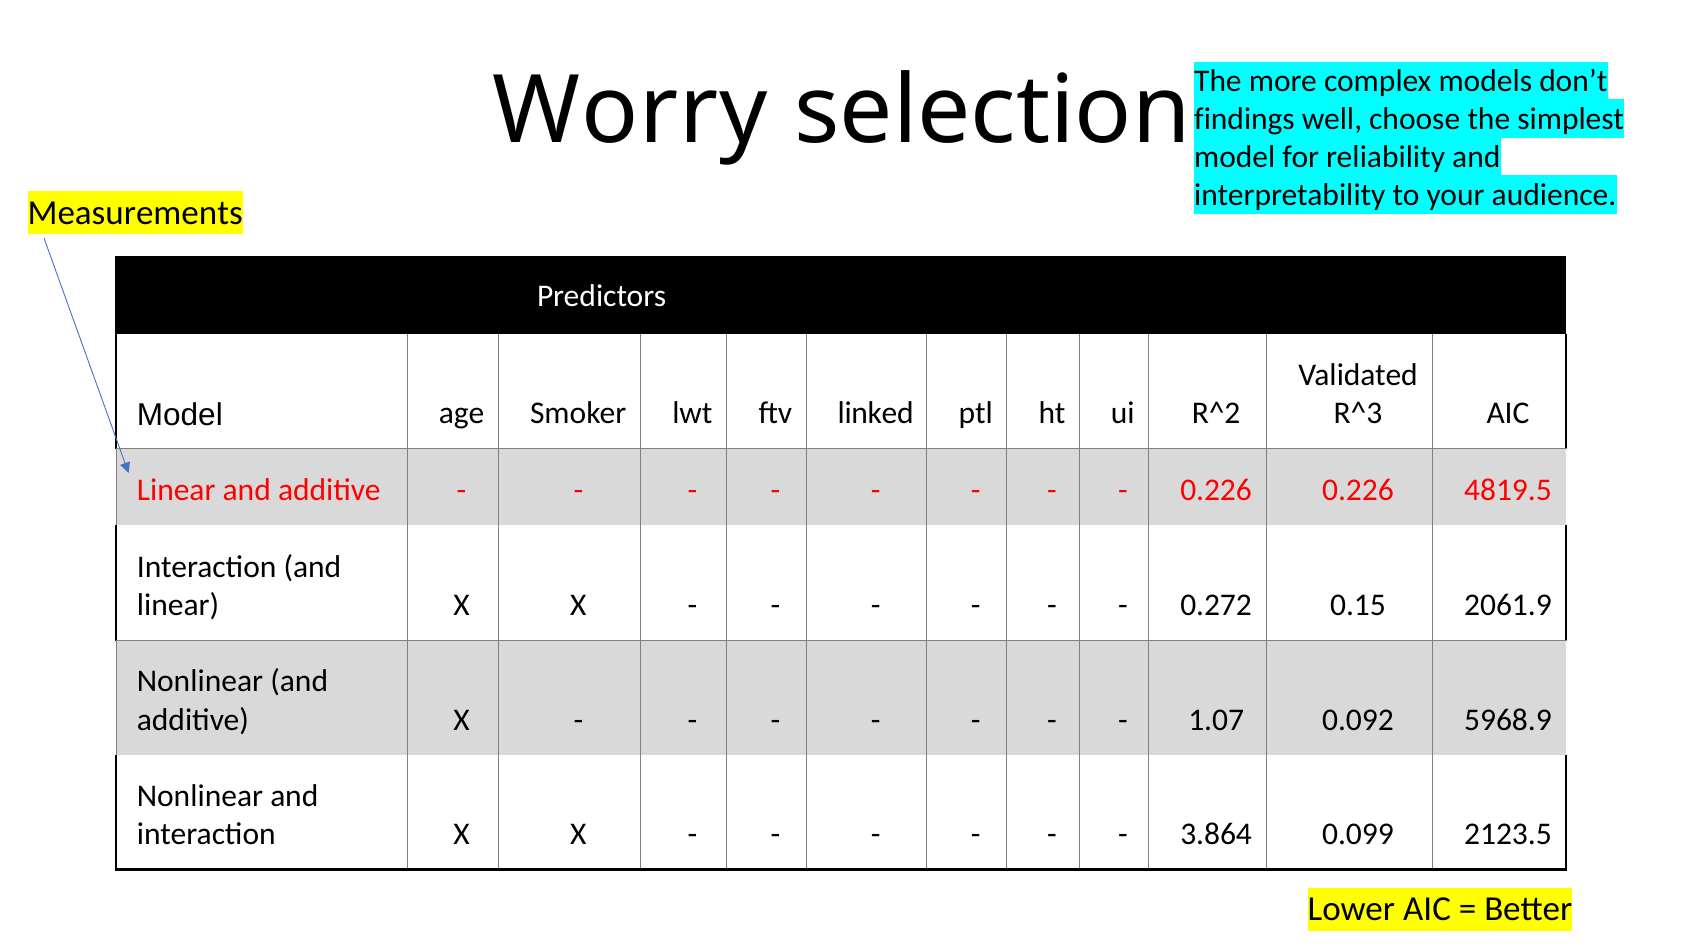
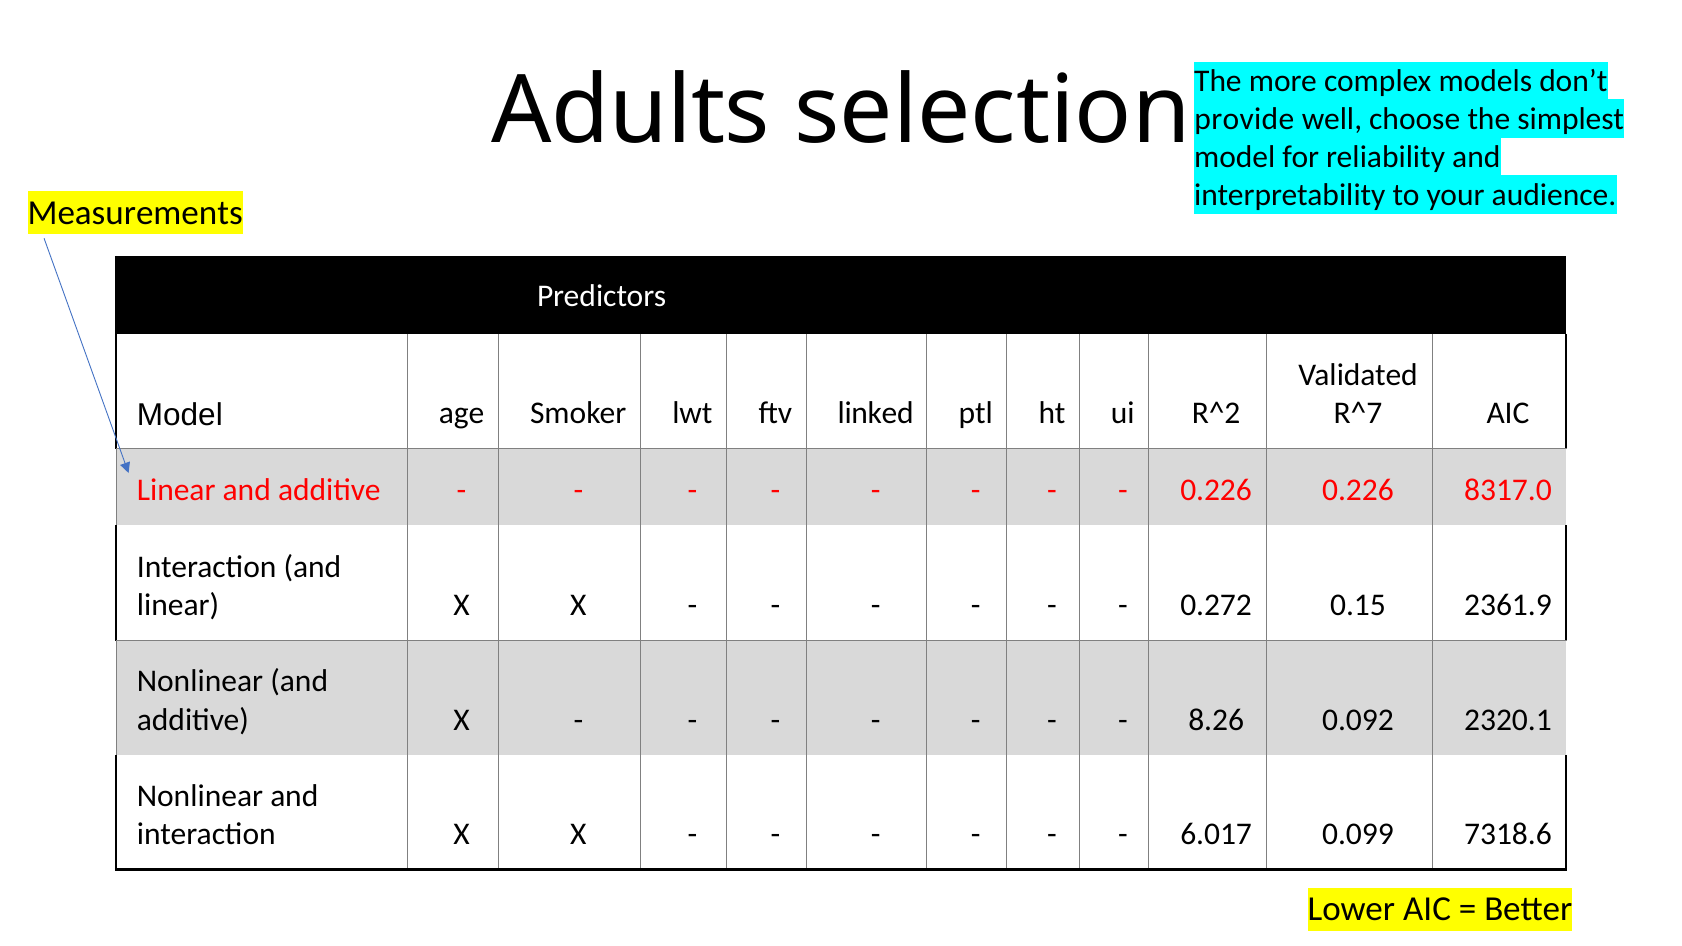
Worry: Worry -> Adults
findings: findings -> provide
R^3: R^3 -> R^7
4819.5: 4819.5 -> 8317.0
2061.9: 2061.9 -> 2361.9
1.07: 1.07 -> 8.26
5968.9: 5968.9 -> 2320.1
3.864: 3.864 -> 6.017
2123.5: 2123.5 -> 7318.6
